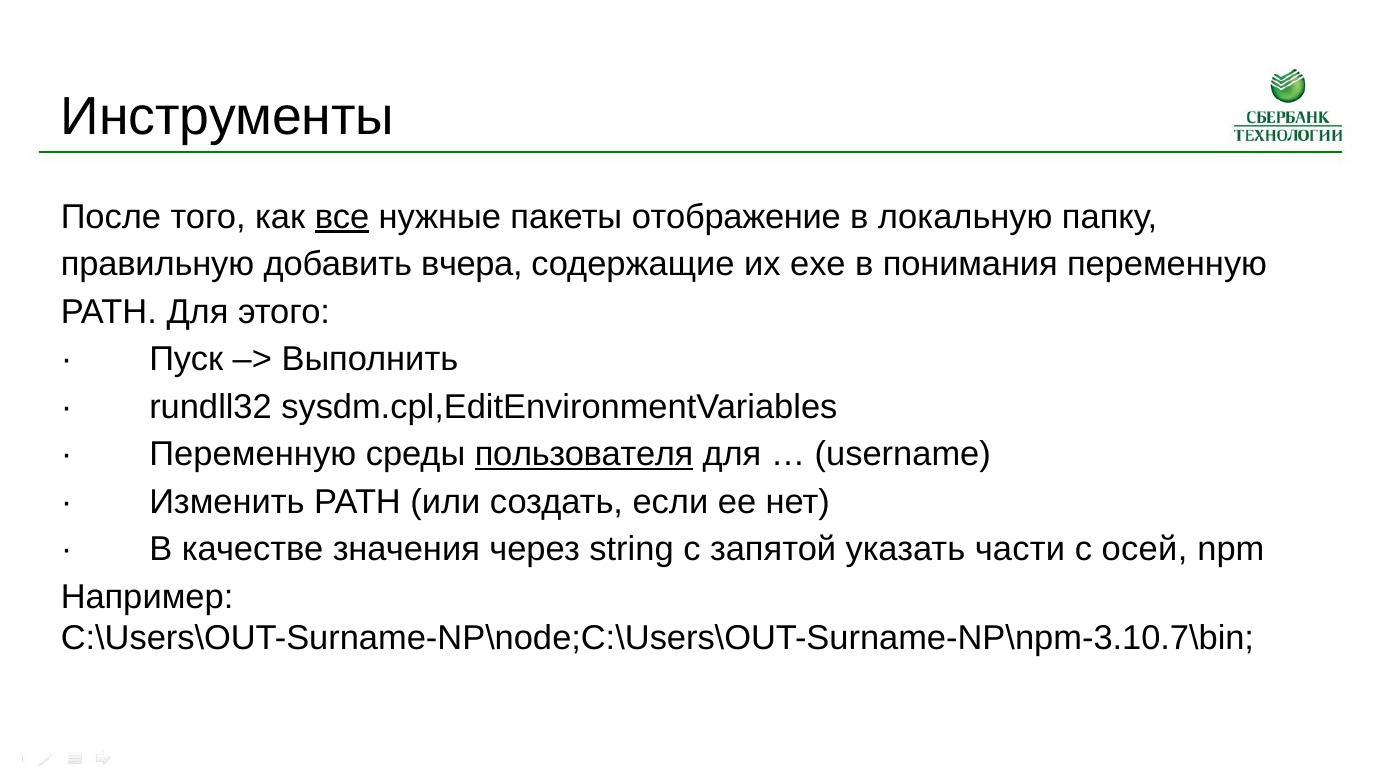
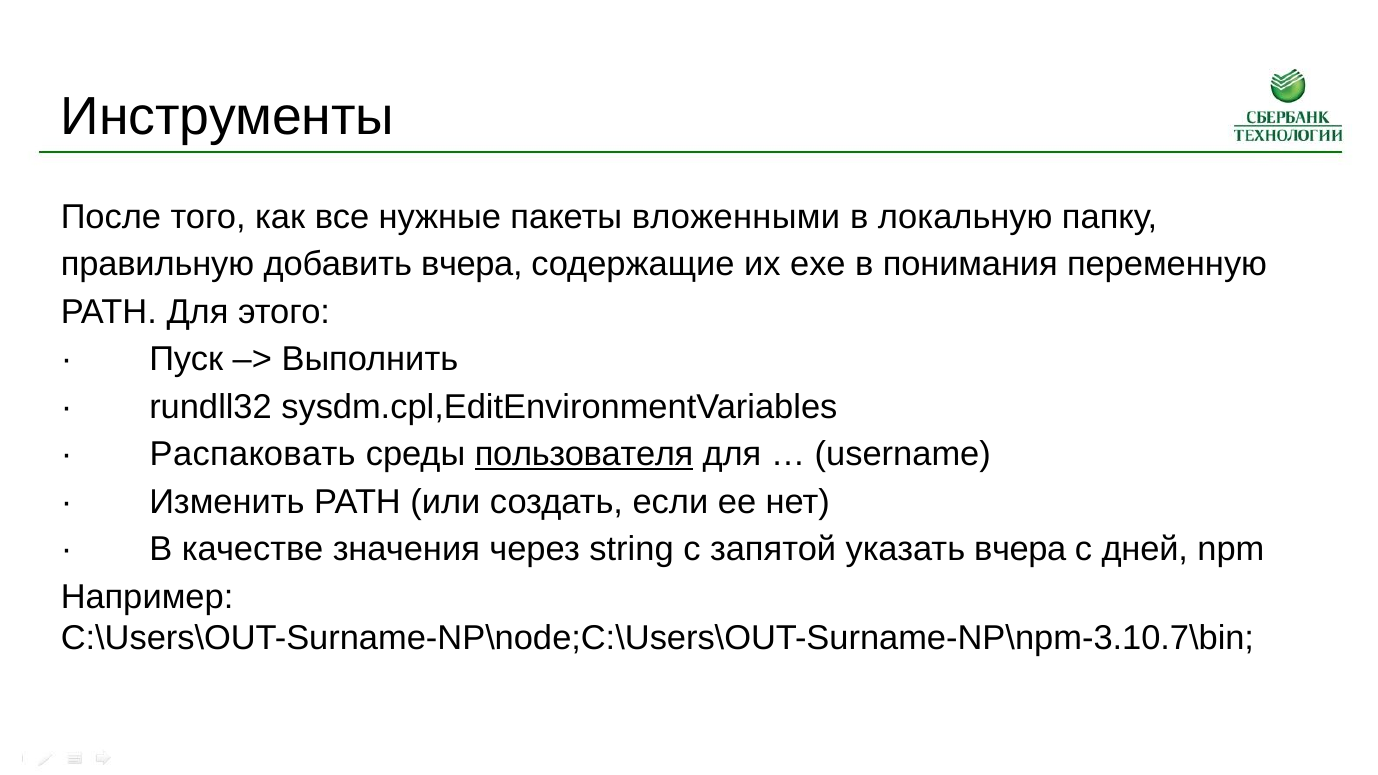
все underline: present -> none
отображение: отображение -> вложенными
Переменную at (253, 454): Переменную -> Распаковать
указать части: части -> вчера
осей: осей -> дней
